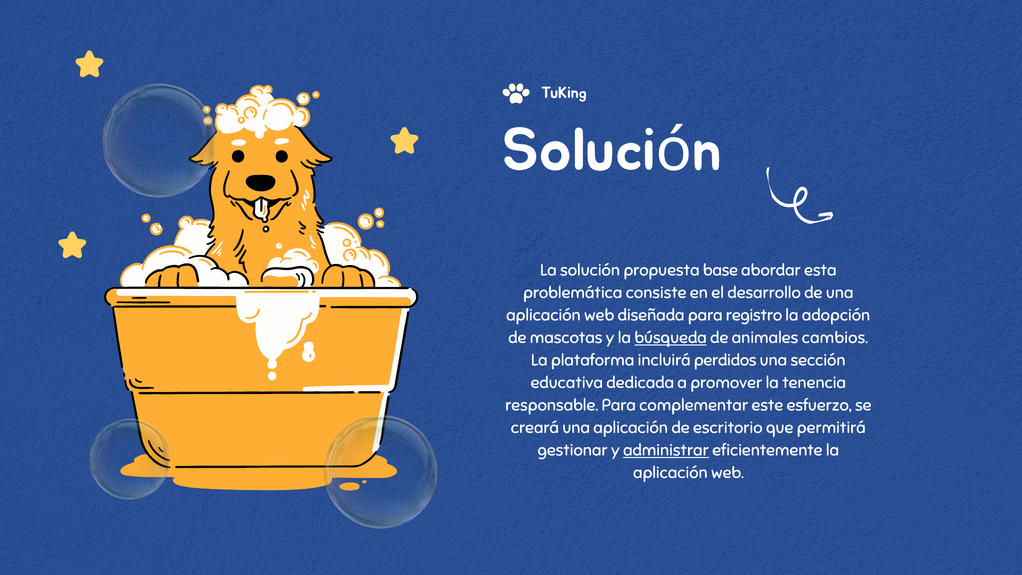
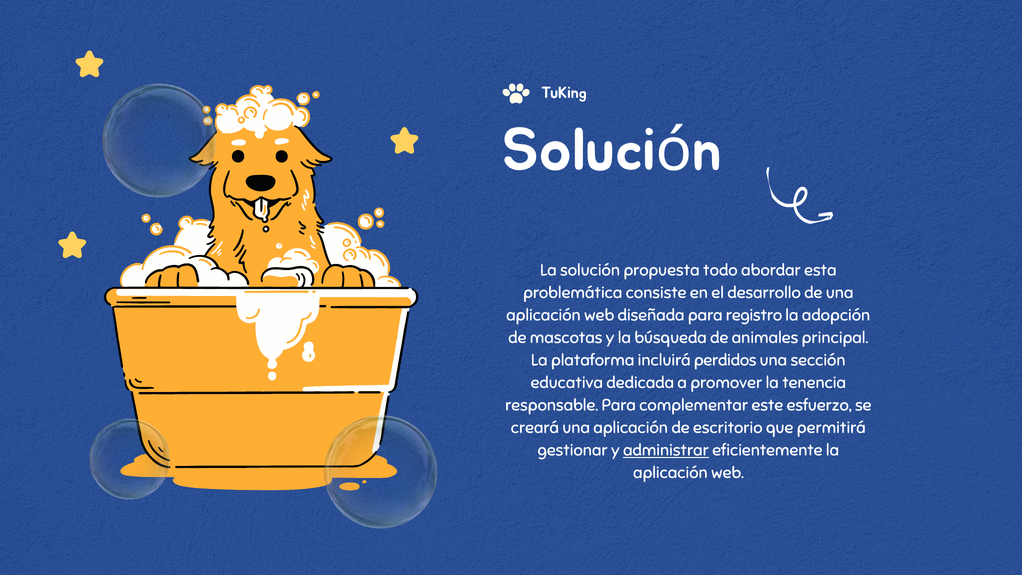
base: base -> todo
búsqueda underline: present -> none
cambios: cambios -> principal
